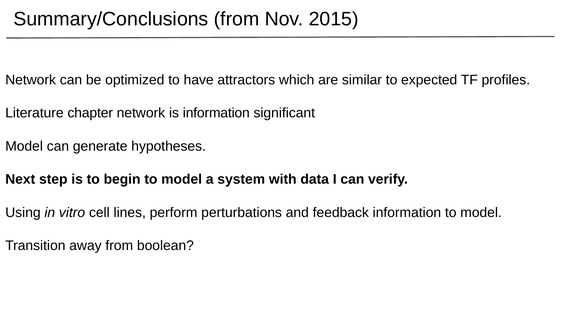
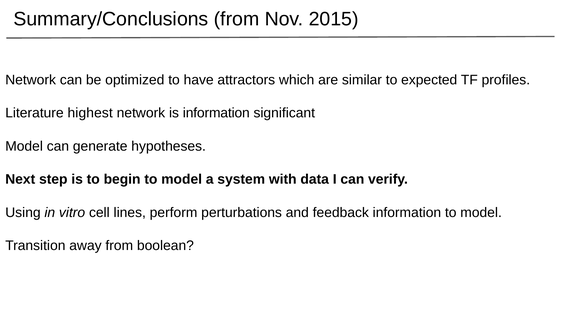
chapter: chapter -> highest
